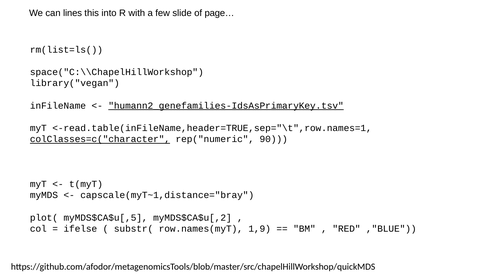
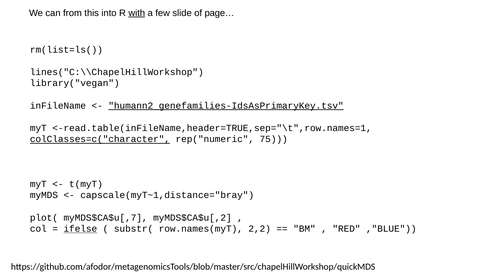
lines: lines -> from
with underline: none -> present
space("C:\\ChapelHillWorkshop: space("C:\\ChapelHillWorkshop -> lines("C:\\ChapelHillWorkshop
90: 90 -> 75
myMDS$CA$u[,5: myMDS$CA$u[,5 -> myMDS$CA$u[,7
ifelse underline: none -> present
1,9: 1,9 -> 2,2
